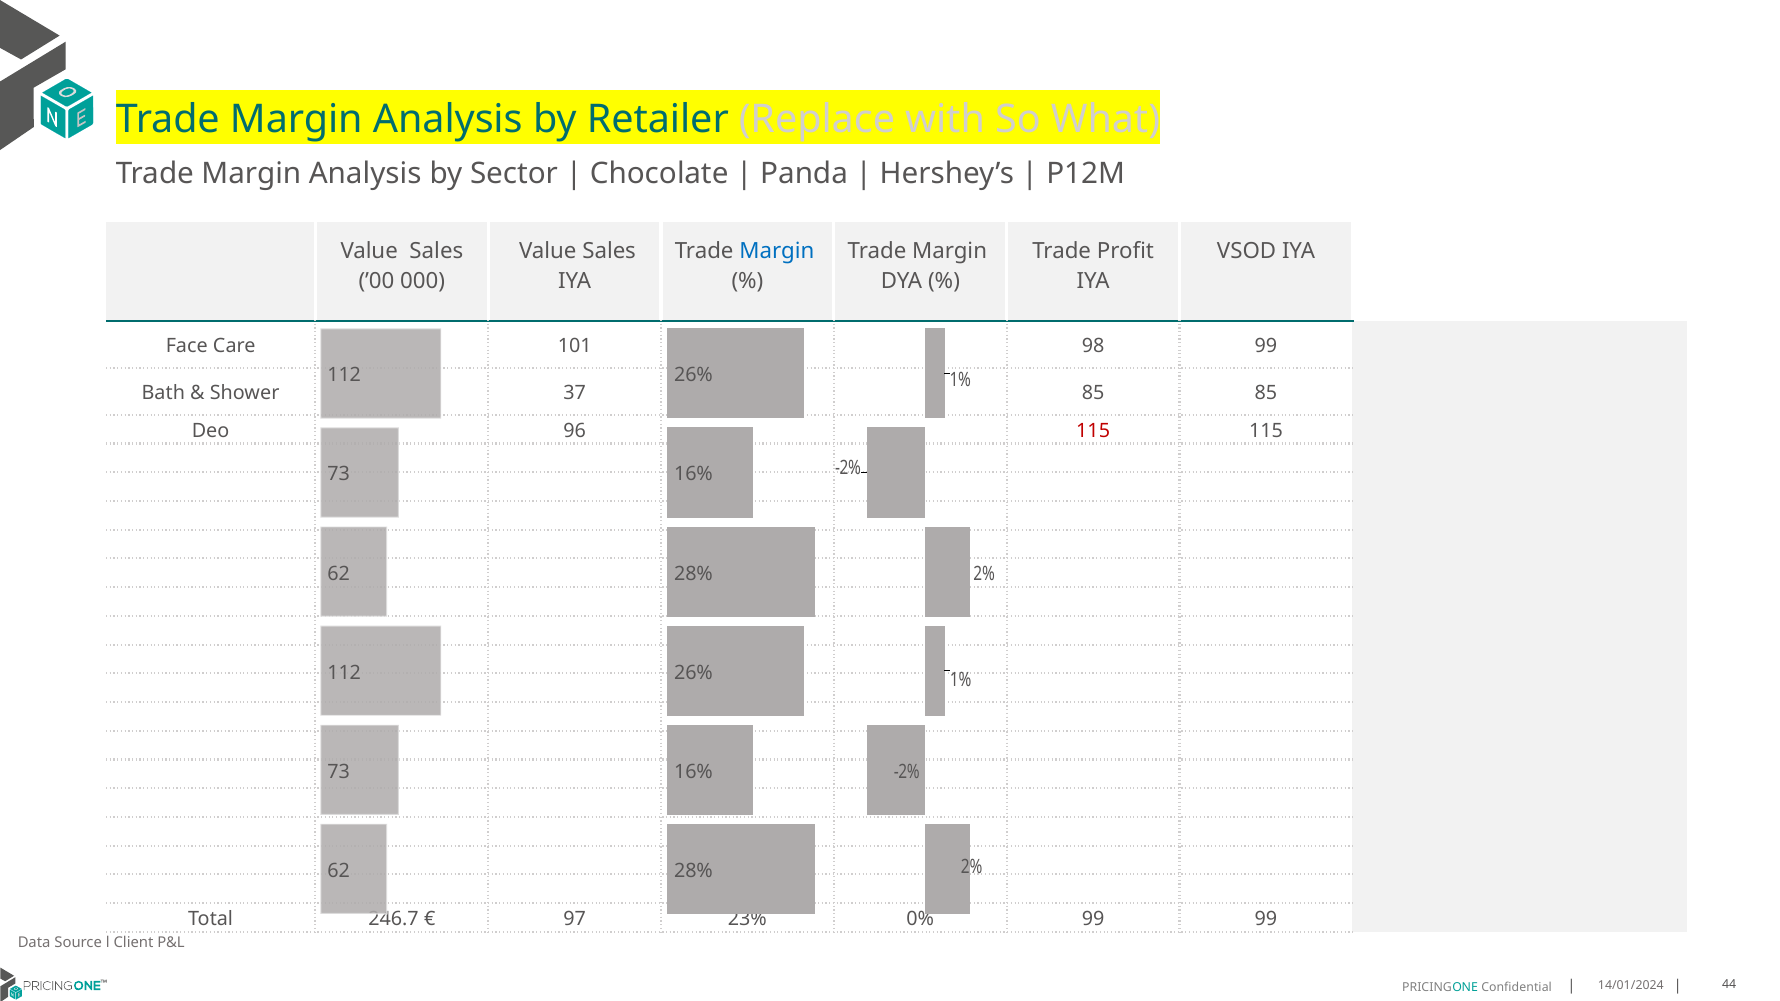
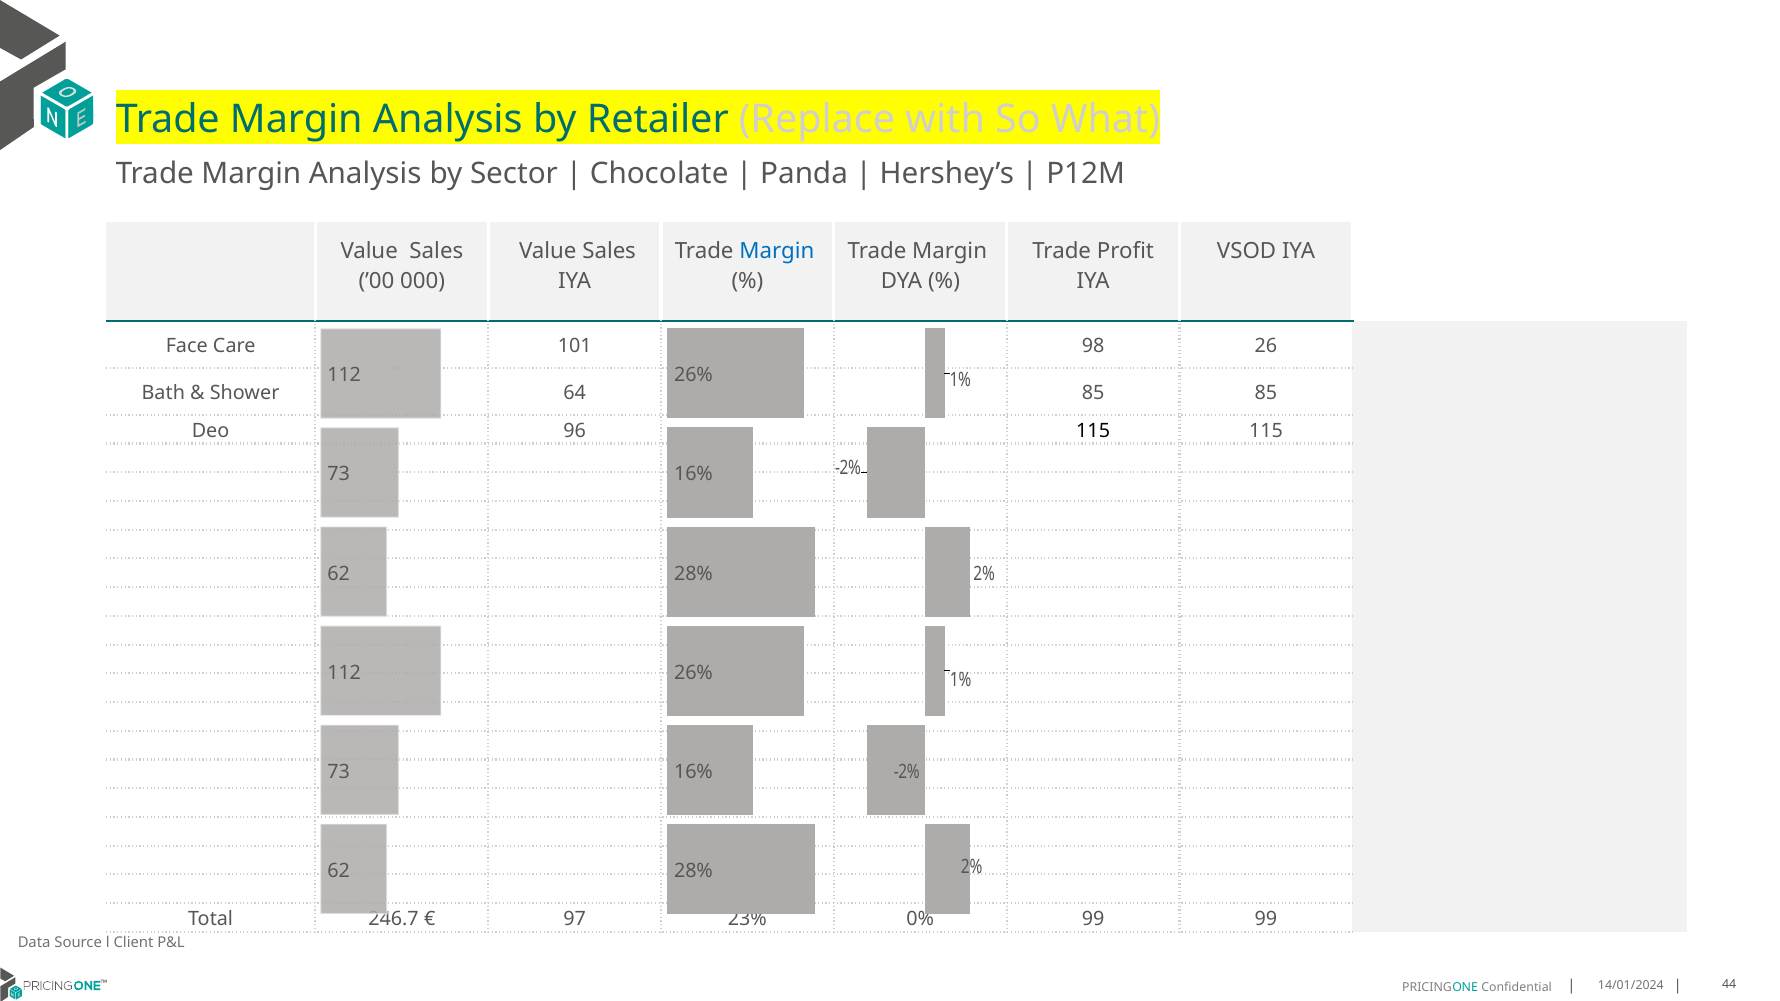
98 99: 99 -> 26
37: 37 -> 64
115 at (1093, 431) colour: red -> black
